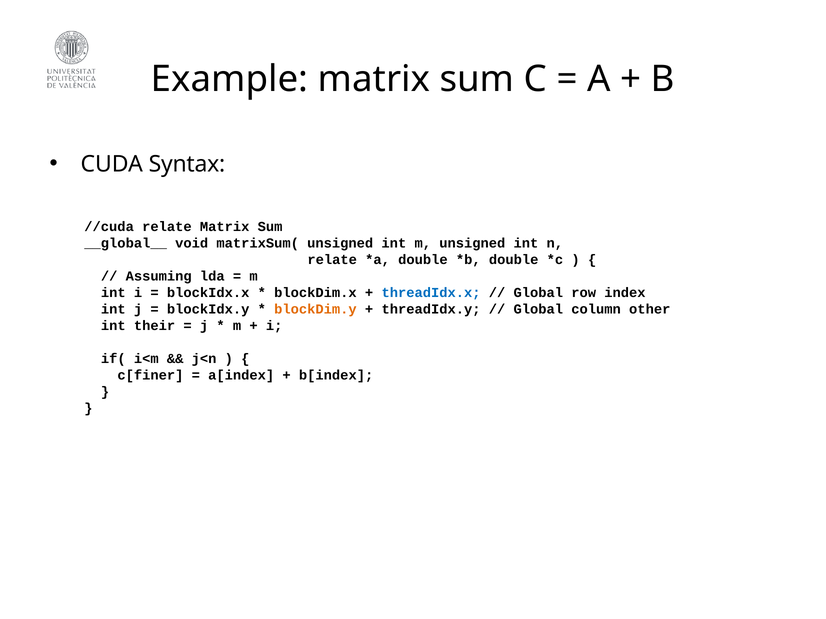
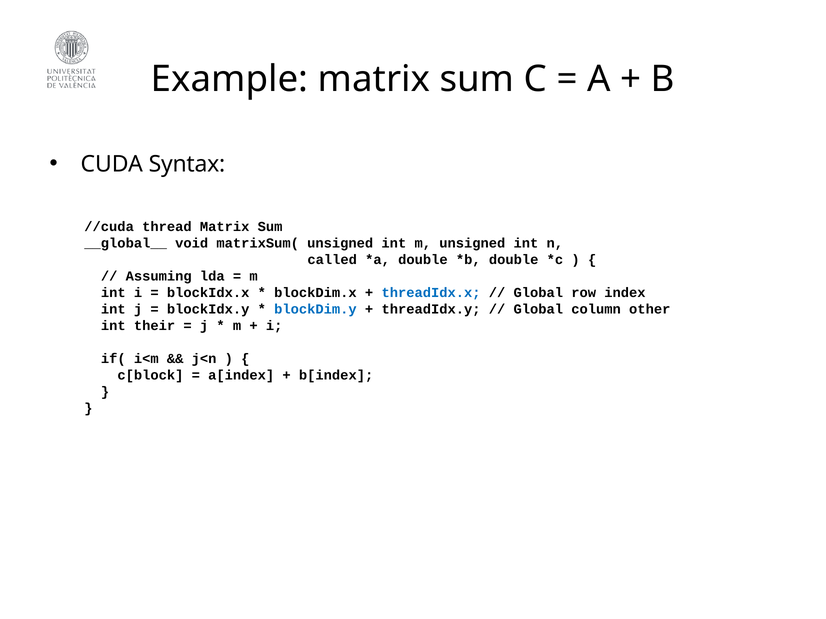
//cuda relate: relate -> thread
relate at (332, 260): relate -> called
blockDim.y colour: orange -> blue
c[finer: c[finer -> c[block
